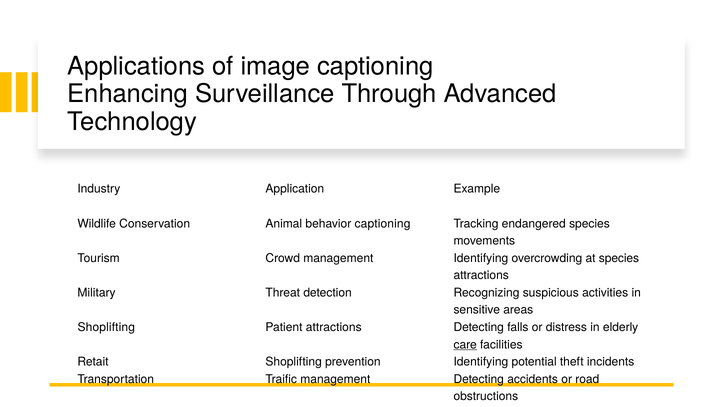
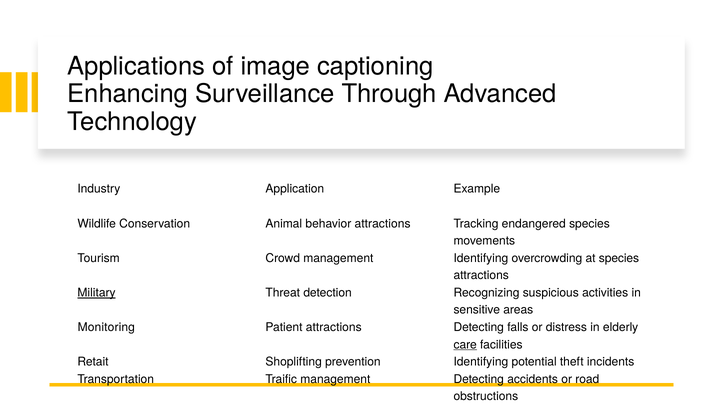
behavior captioning: captioning -> attractions
Military underline: none -> present
Shoplifting at (106, 327): Shoplifting -> Monitoring
